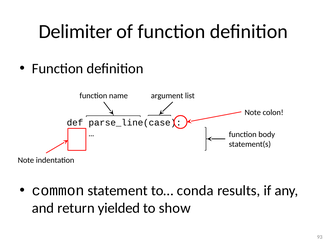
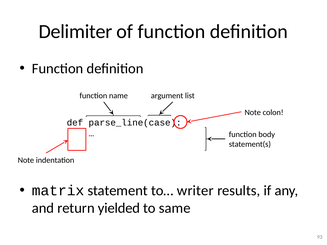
common: common -> matrix
conda: conda -> writer
show: show -> same
